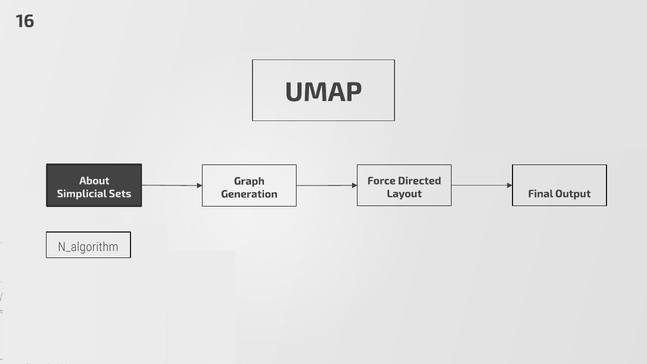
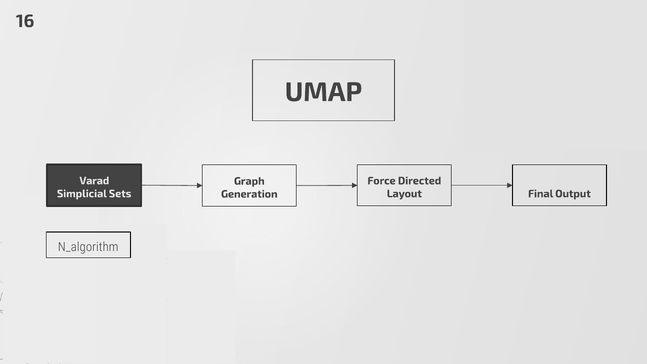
About: About -> Varad
